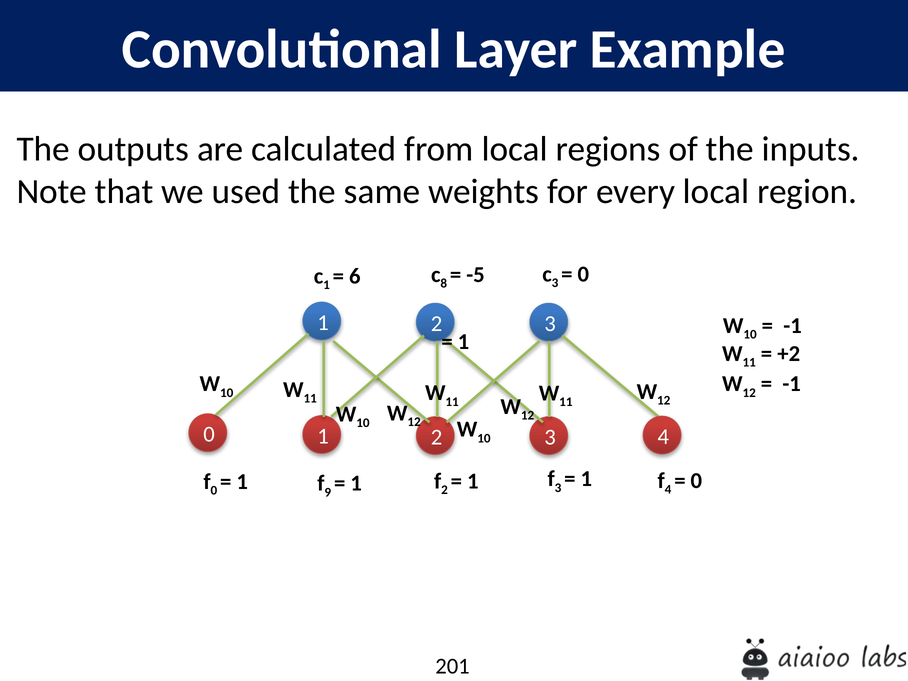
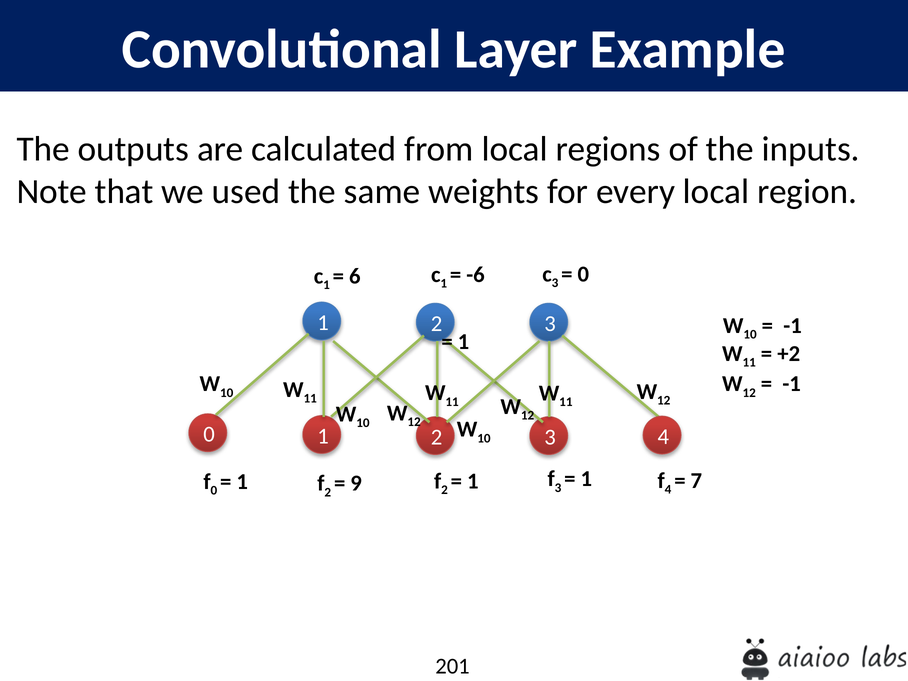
8 at (444, 283): 8 -> 1
-5: -5 -> -6
0 at (696, 481): 0 -> 7
9 at (328, 492): 9 -> 2
1 at (356, 483): 1 -> 9
